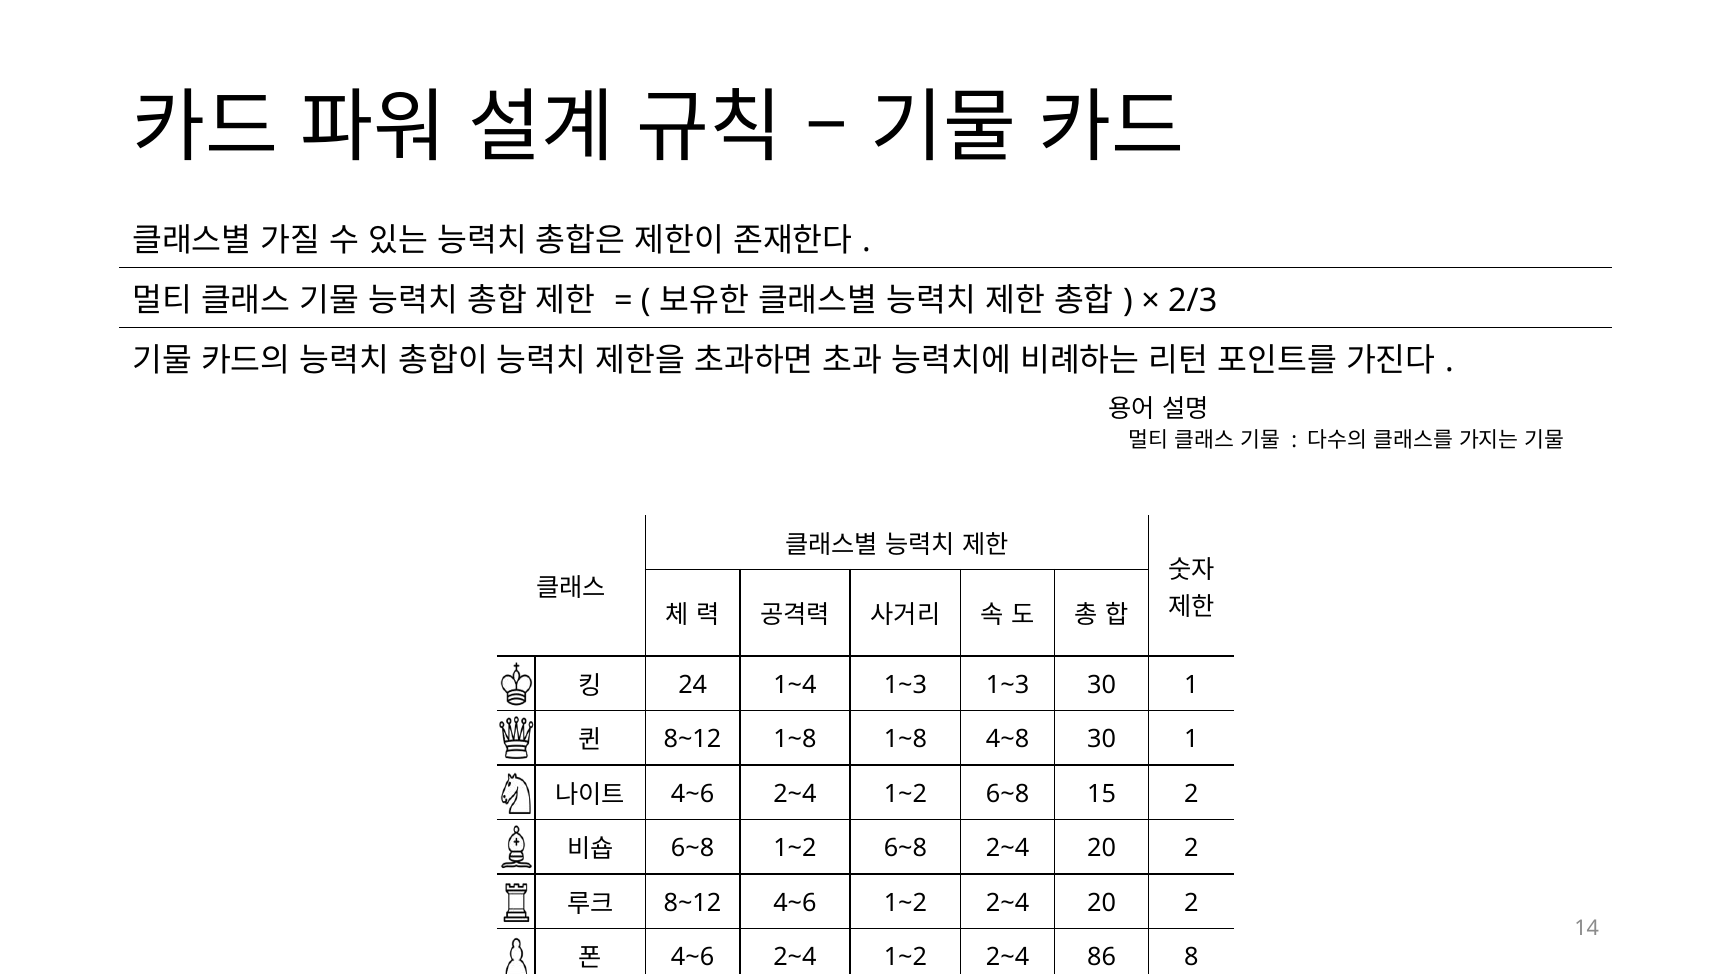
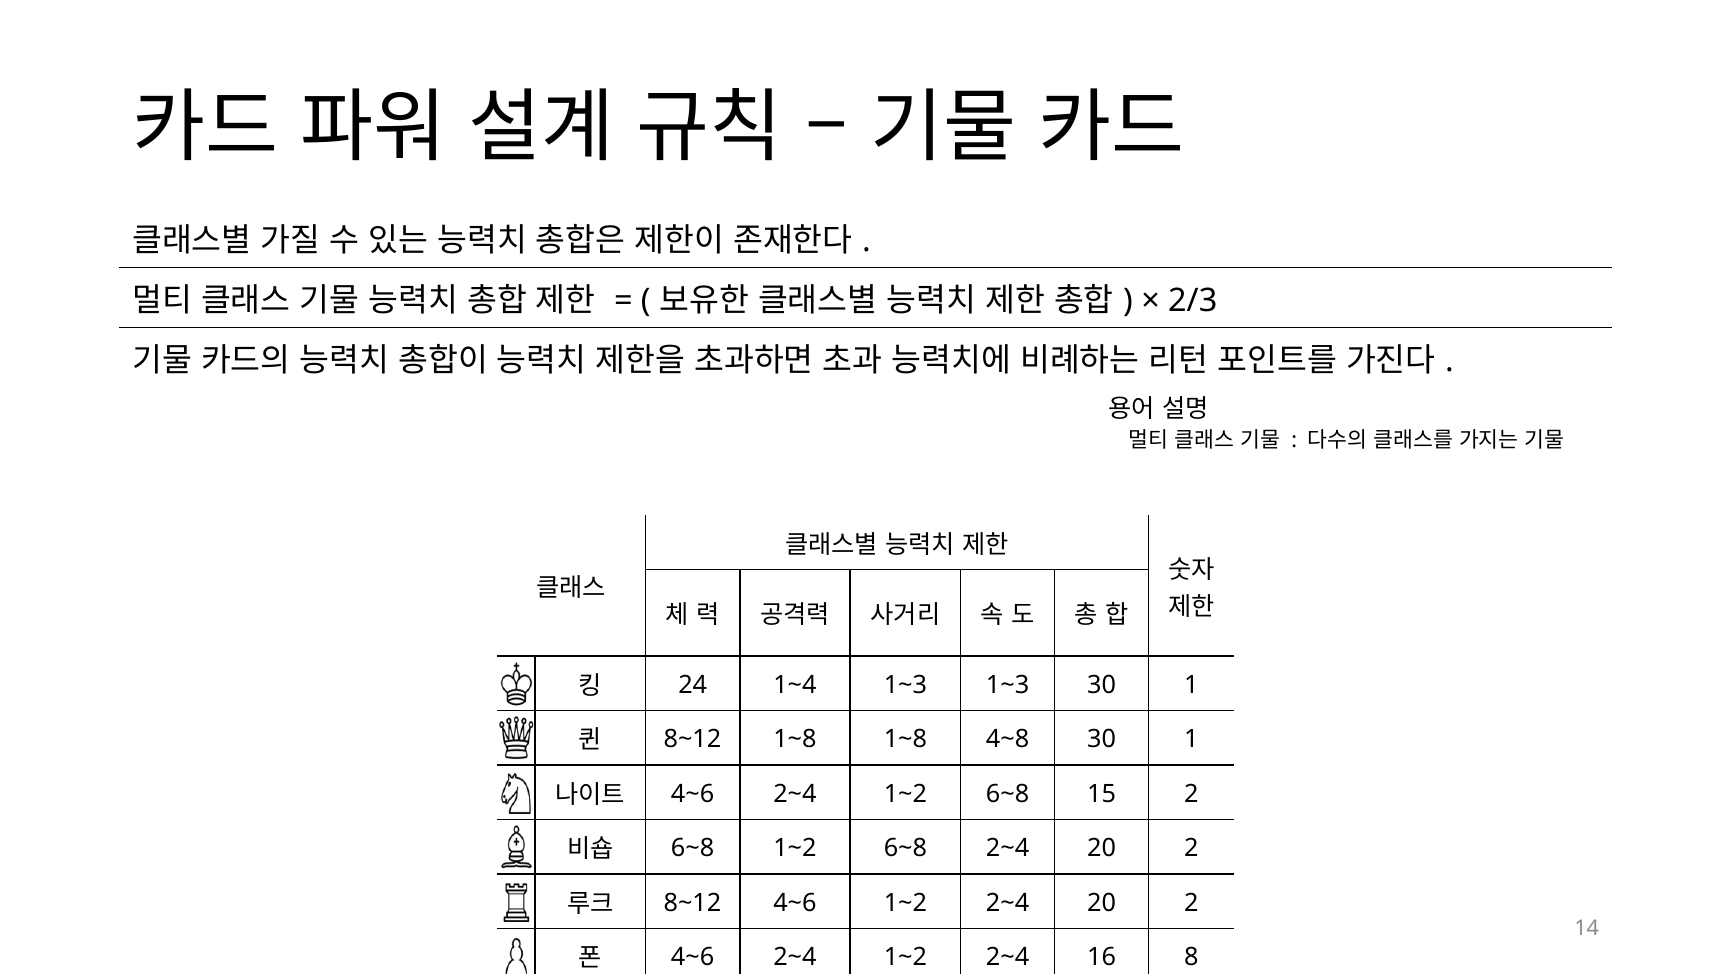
86: 86 -> 16
